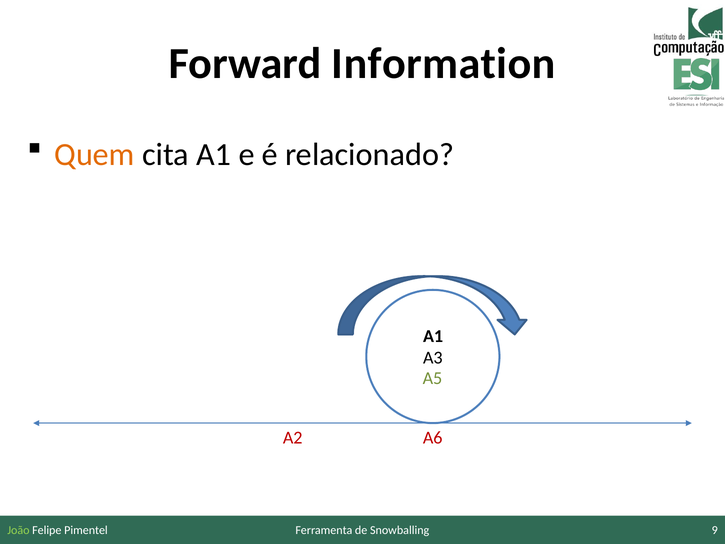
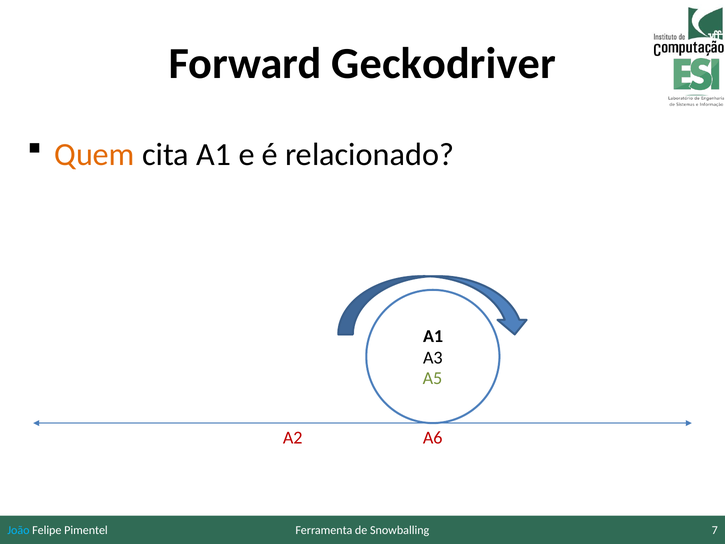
Information: Information -> Geckodriver
9: 9 -> 7
João colour: light green -> light blue
